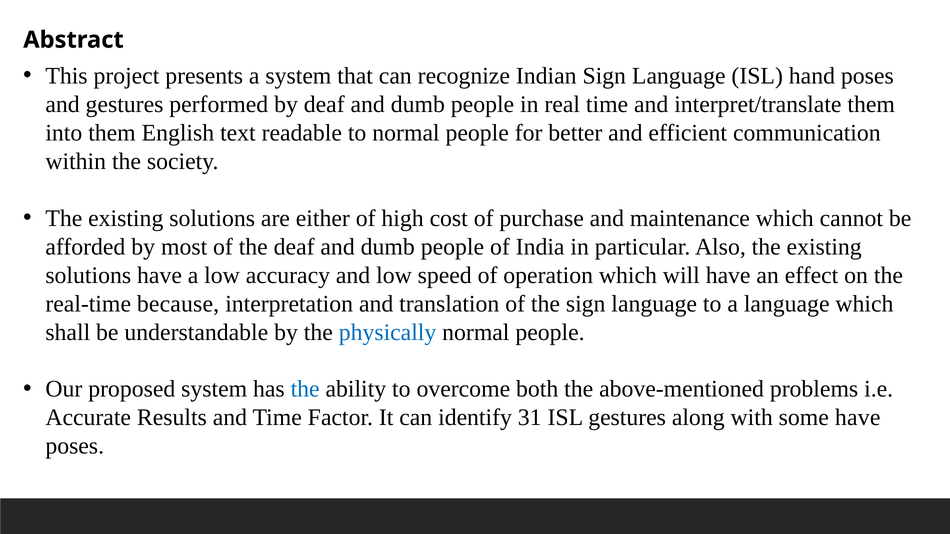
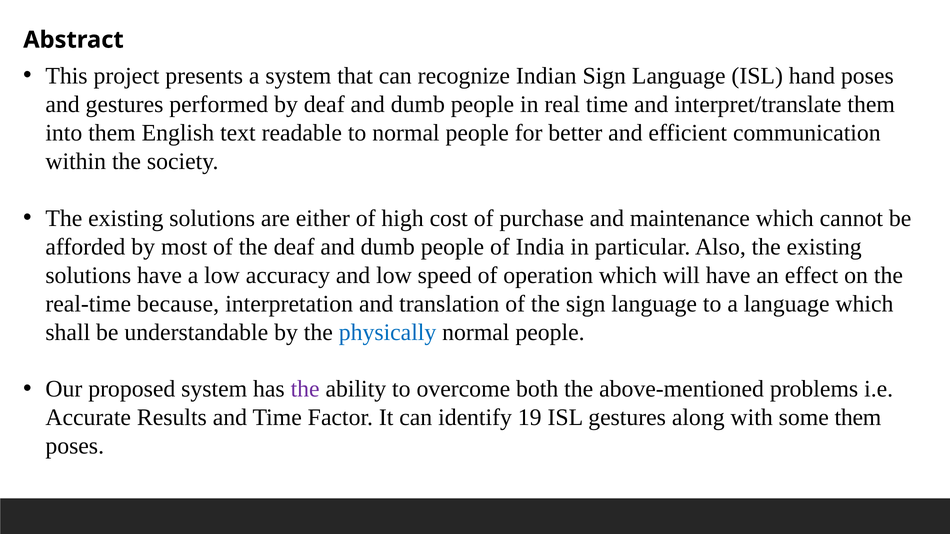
the at (305, 389) colour: blue -> purple
31: 31 -> 19
some have: have -> them
